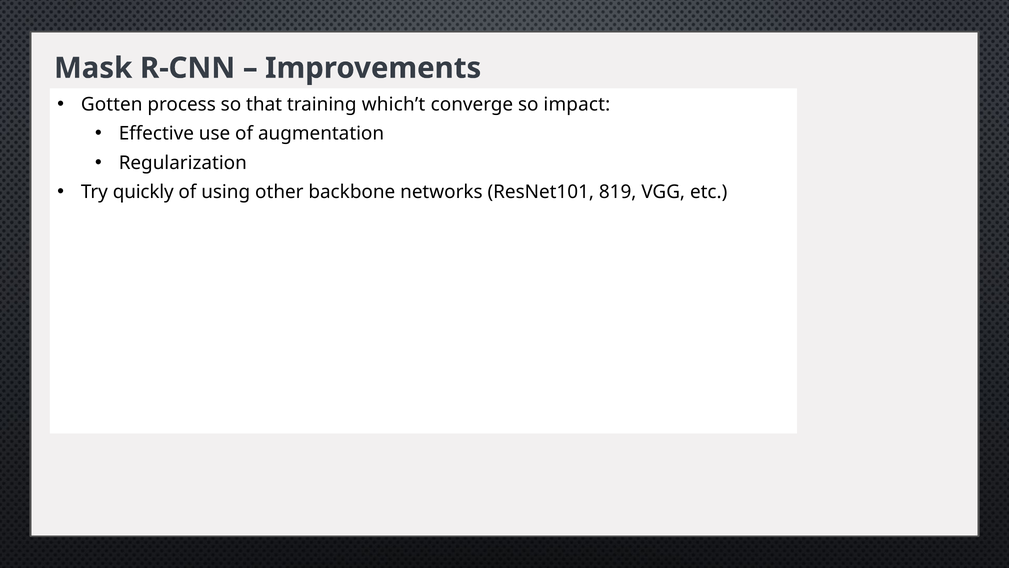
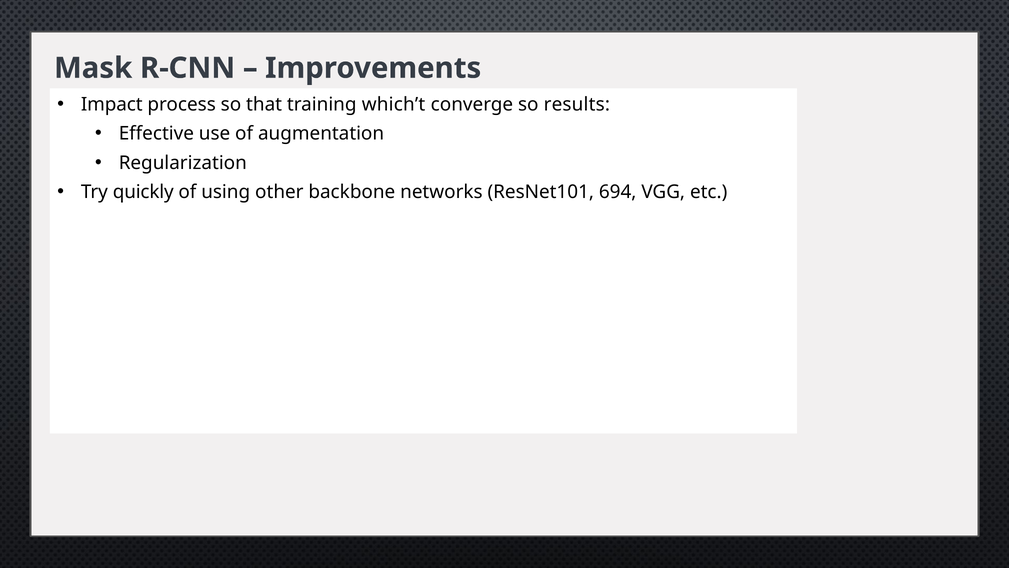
Gotten: Gotten -> Impact
impact: impact -> results
819: 819 -> 694
